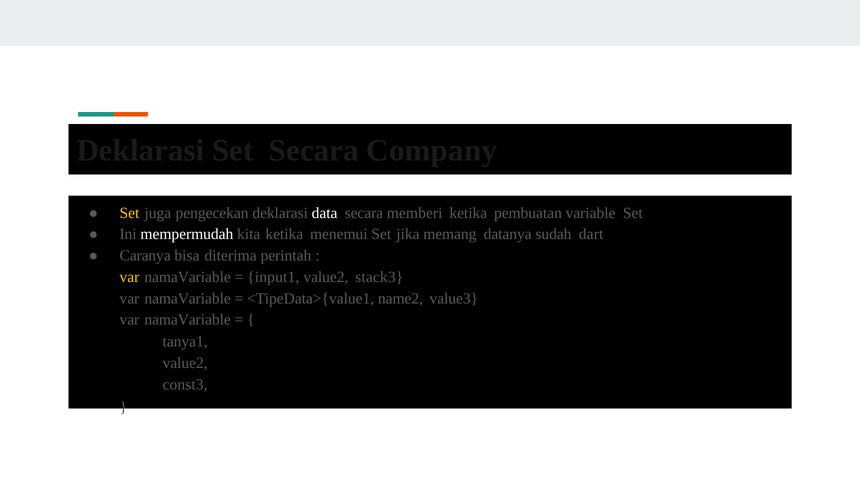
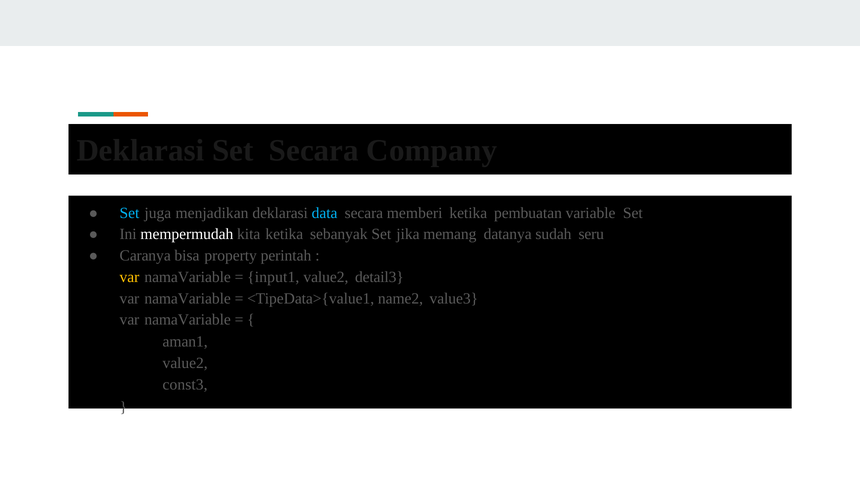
Set at (129, 213) colour: yellow -> light blue
pengecekan: pengecekan -> menjadikan
data colour: white -> light blue
menemui: menemui -> sebanyak
dart: dart -> seru
diterima: diterima -> property
stack3: stack3 -> detail3
tanya1: tanya1 -> aman1
